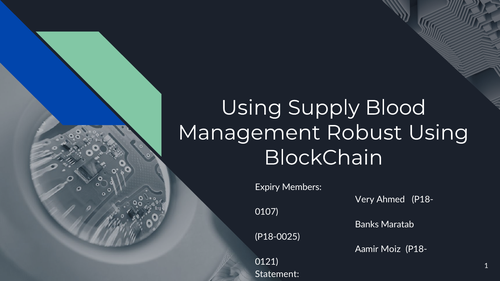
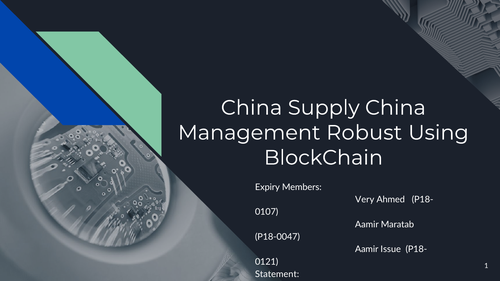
Using at (252, 108): Using -> China
Supply Blood: Blood -> China
Banks at (367, 225): Banks -> Aamir
P18-0025: P18-0025 -> P18-0047
Moiz: Moiz -> Issue
